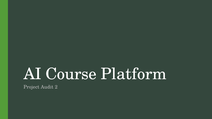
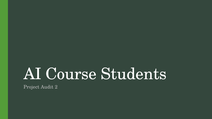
Platform: Platform -> Students
